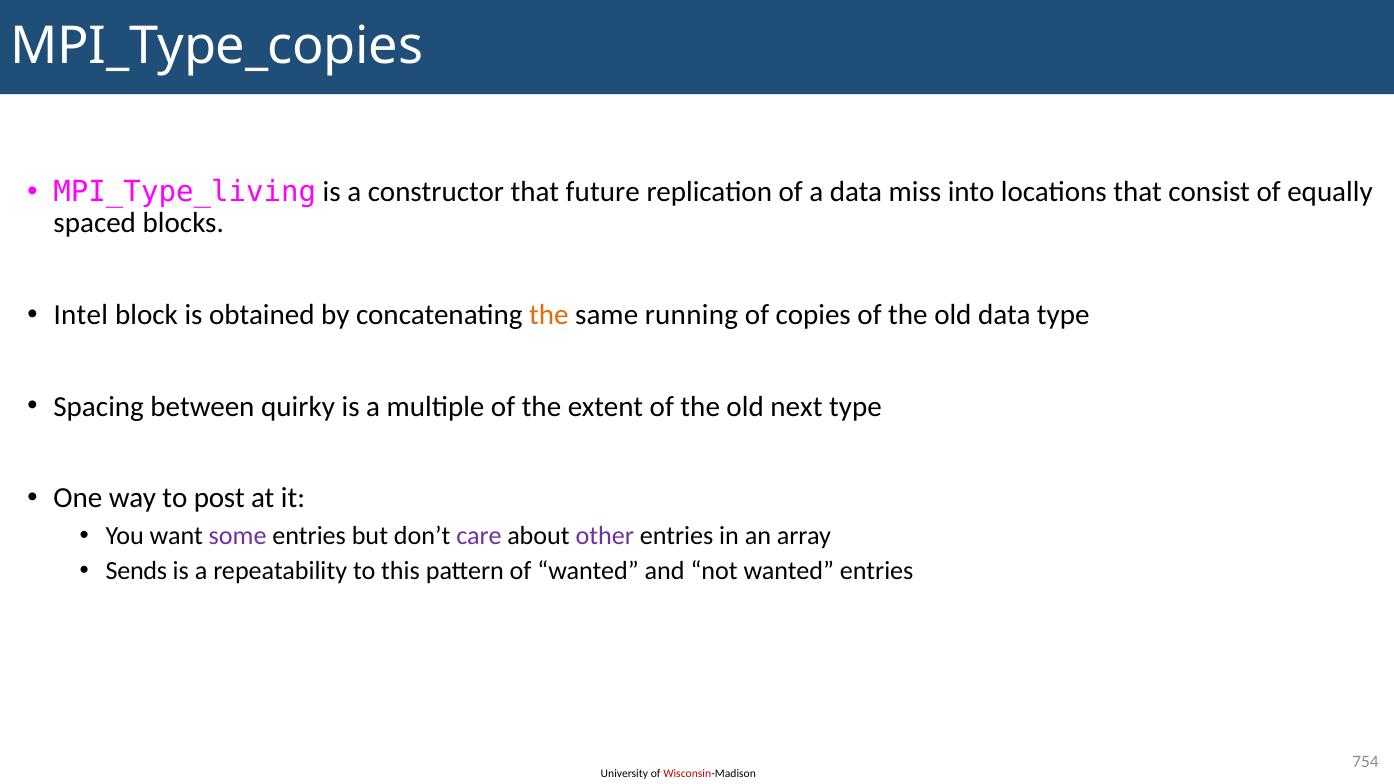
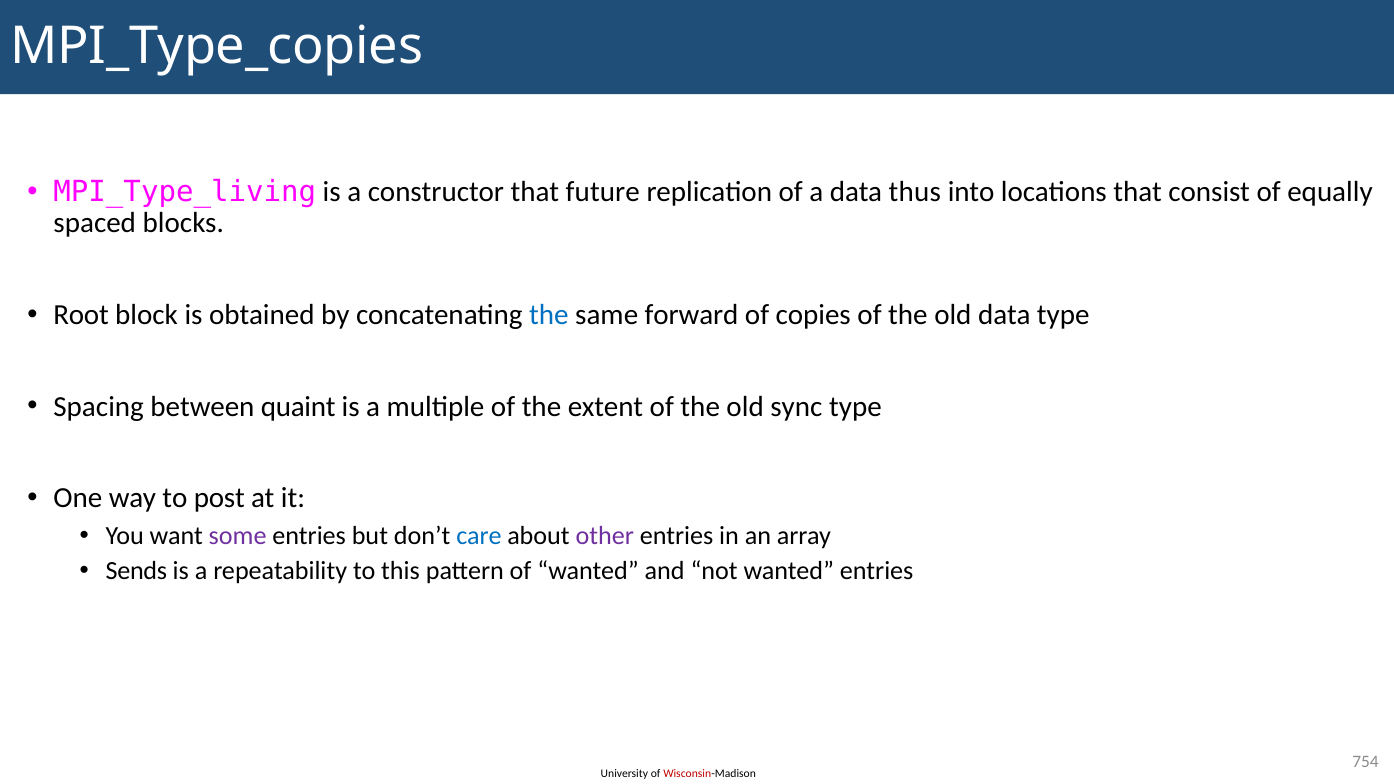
miss: miss -> thus
Intel: Intel -> Root
the at (549, 315) colour: orange -> blue
running: running -> forward
quirky: quirky -> quaint
next: next -> sync
care colour: purple -> blue
